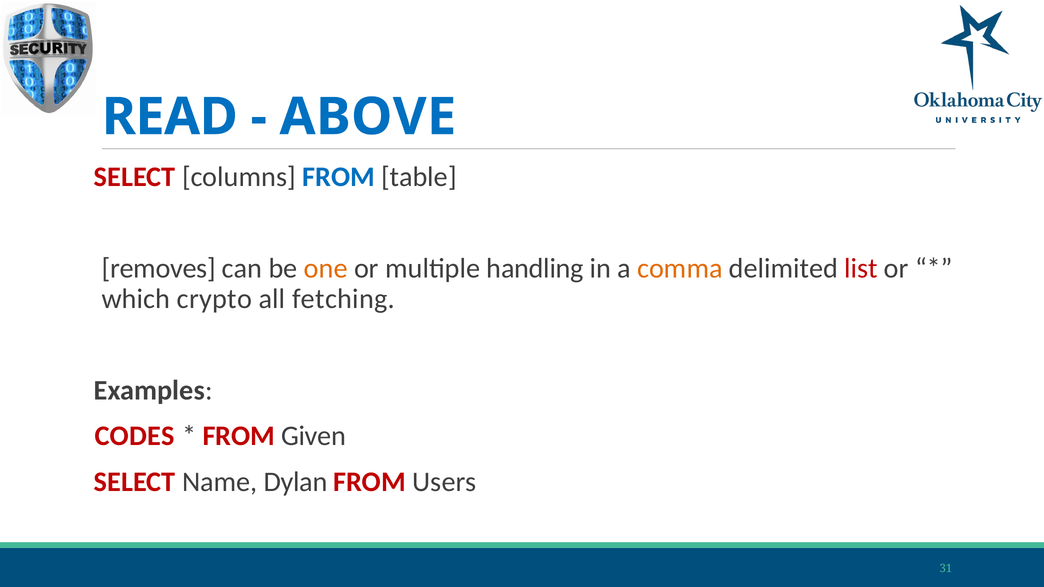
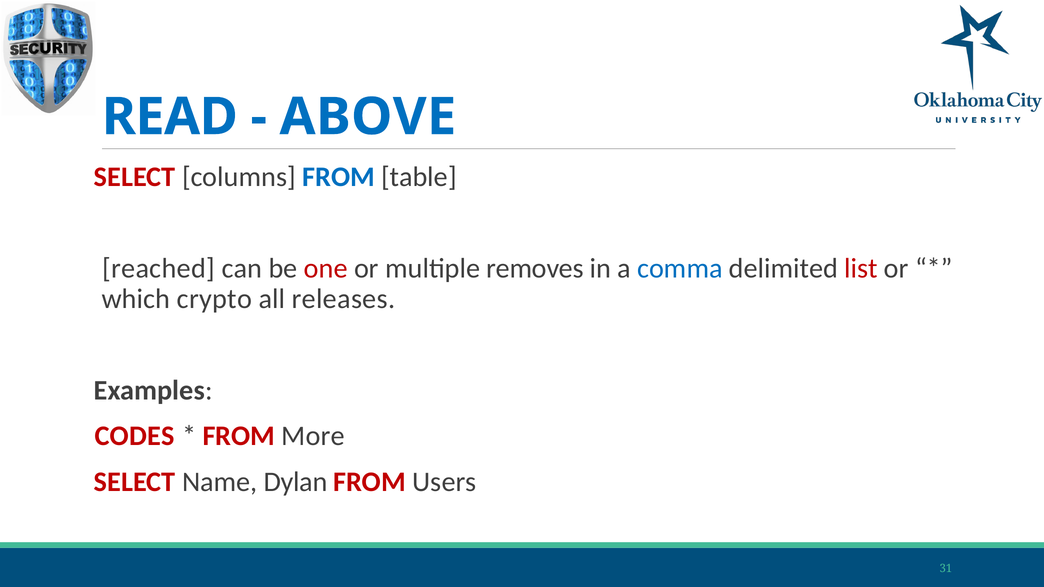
removes: removes -> reached
one colour: orange -> red
handling: handling -> removes
comma colour: orange -> blue
fetching: fetching -> releases
Given: Given -> More
